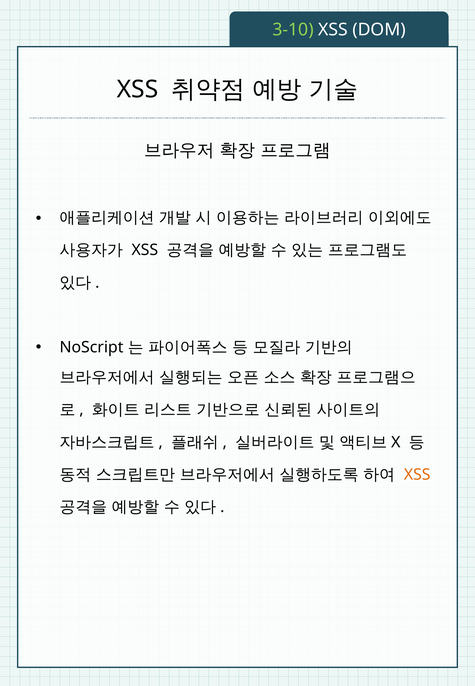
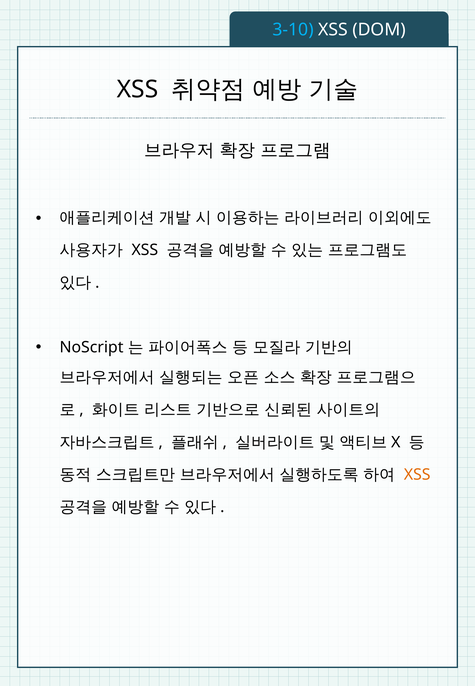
3-10 colour: light green -> light blue
